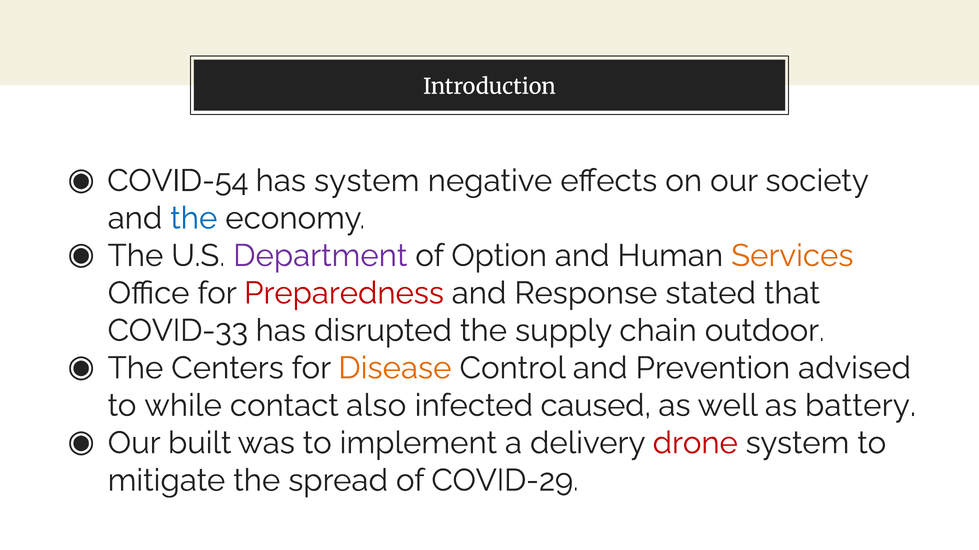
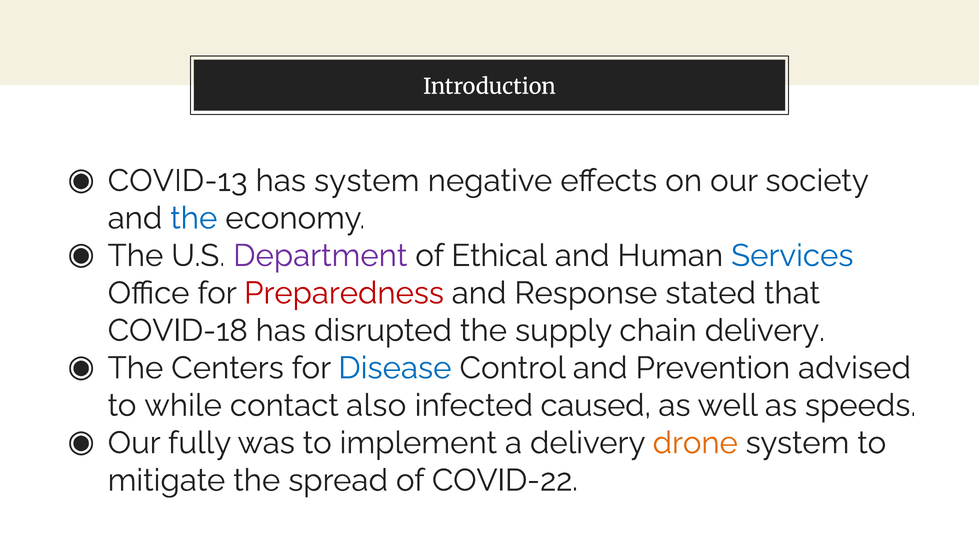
COVID-54: COVID-54 -> COVID-13
Option: Option -> Ethical
Services colour: orange -> blue
COVID-33: COVID-33 -> COVID-18
chain outdoor: outdoor -> delivery
Disease colour: orange -> blue
battery: battery -> speeds
built: built -> fully
drone colour: red -> orange
COVID-29: COVID-29 -> COVID-22
